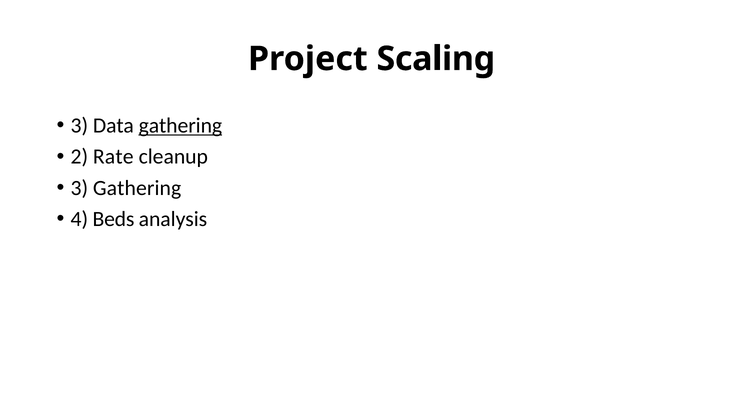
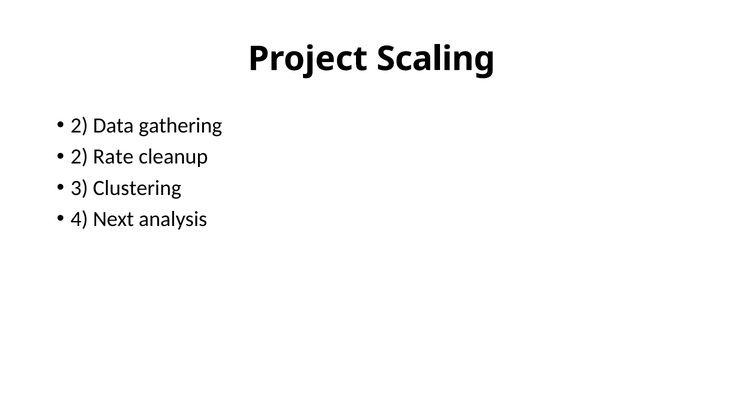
3 at (79, 126): 3 -> 2
gathering at (180, 126) underline: present -> none
3 Gathering: Gathering -> Clustering
Beds: Beds -> Next
